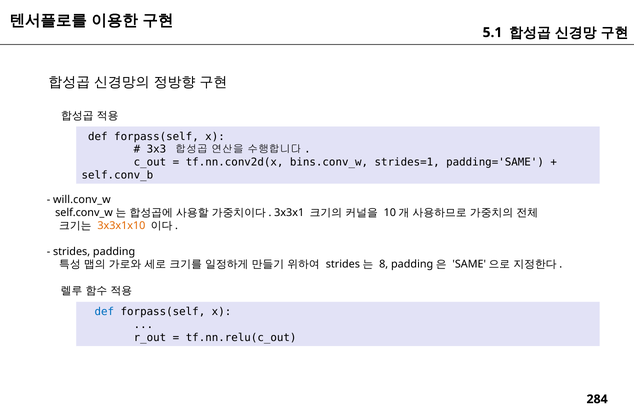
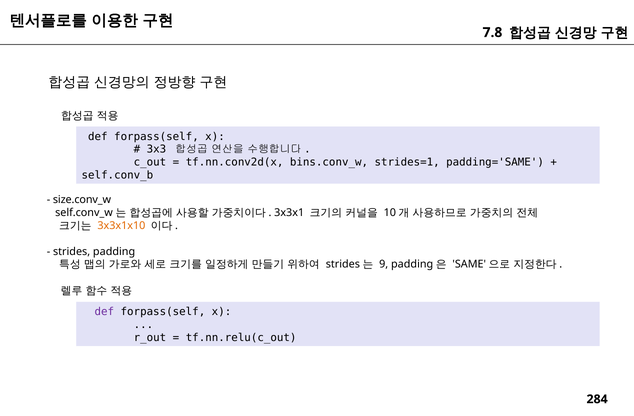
5.1: 5.1 -> 7.8
will.conv_w: will.conv_w -> size.conv_w
8: 8 -> 9
def at (104, 312) colour: blue -> purple
